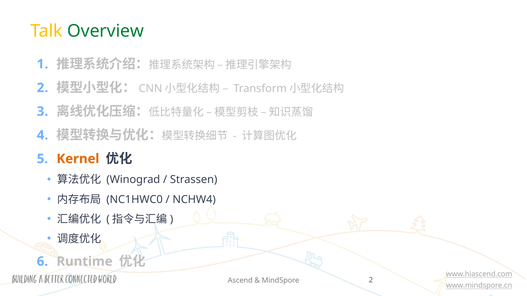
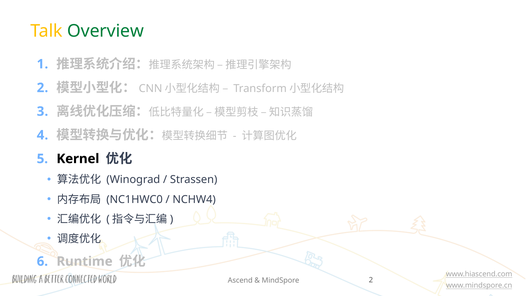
Kernel colour: orange -> black
